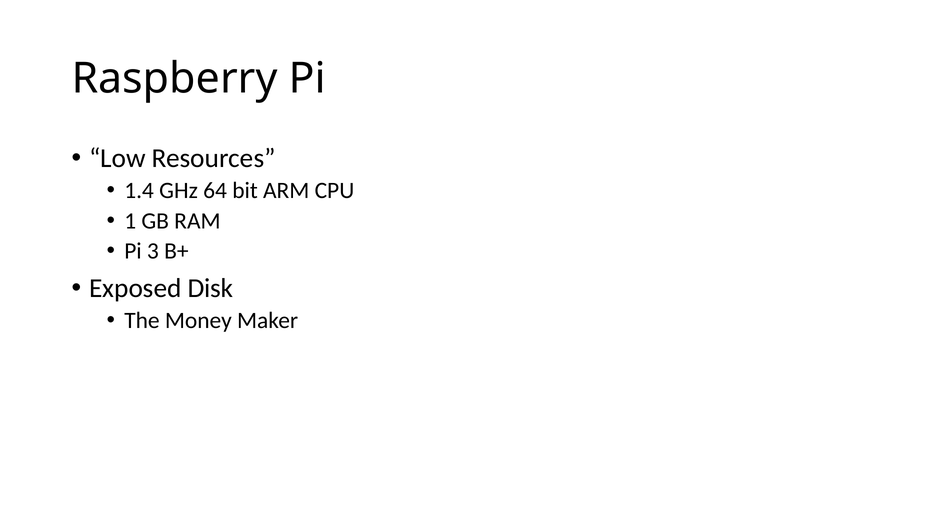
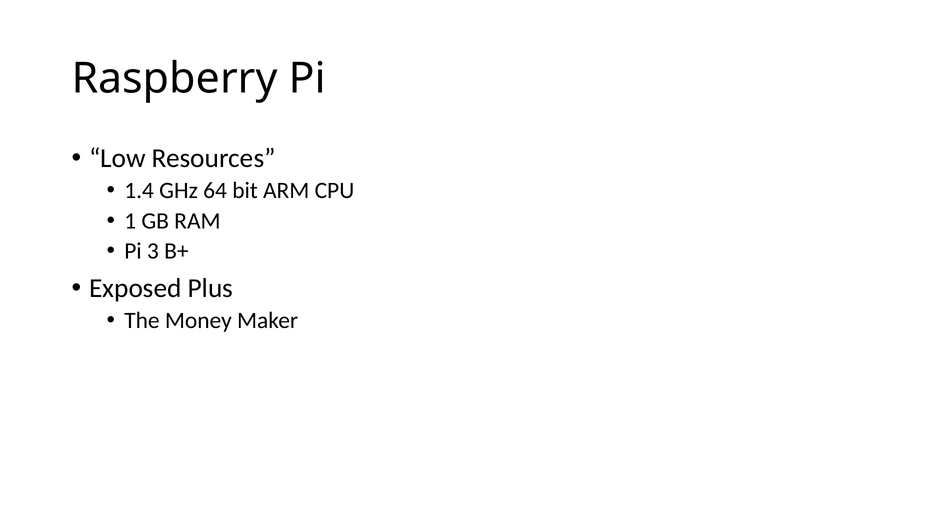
Disk: Disk -> Plus
